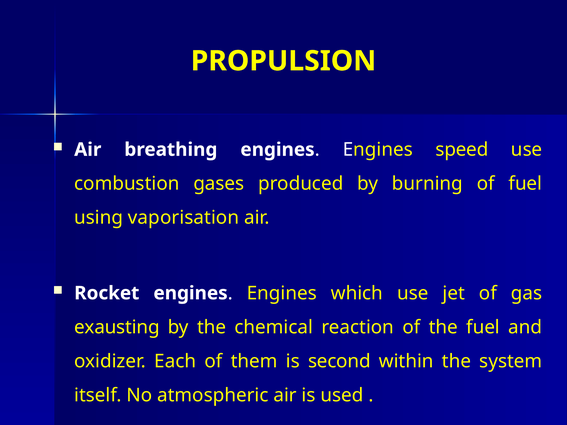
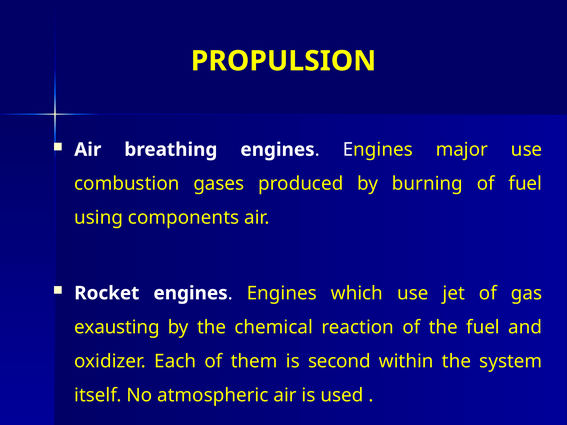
speed: speed -> major
vaporisation: vaporisation -> components
